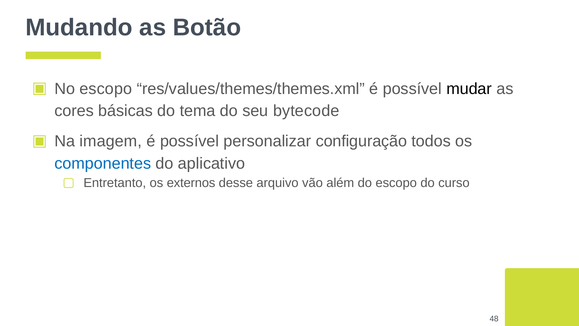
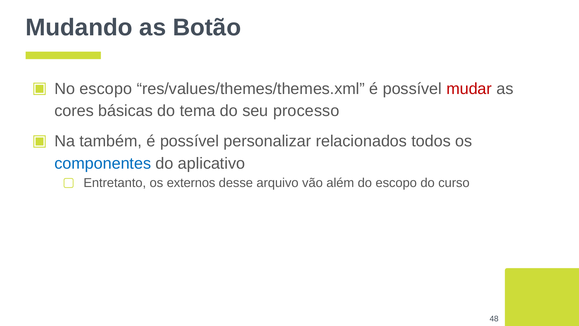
mudar colour: black -> red
bytecode: bytecode -> processo
imagem: imagem -> também
configuração: configuração -> relacionados
